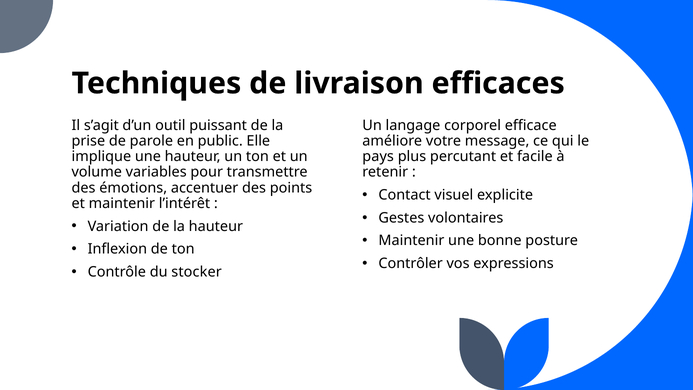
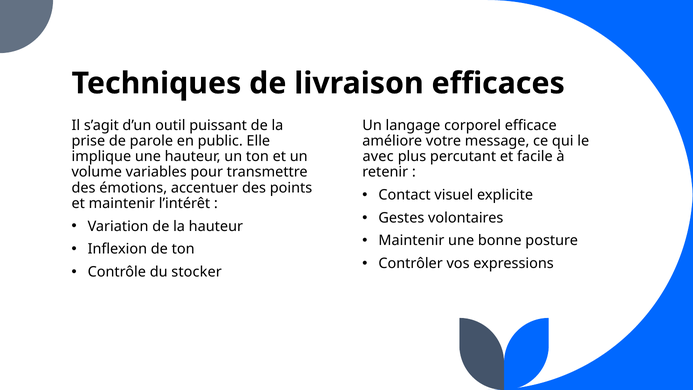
pays: pays -> avec
